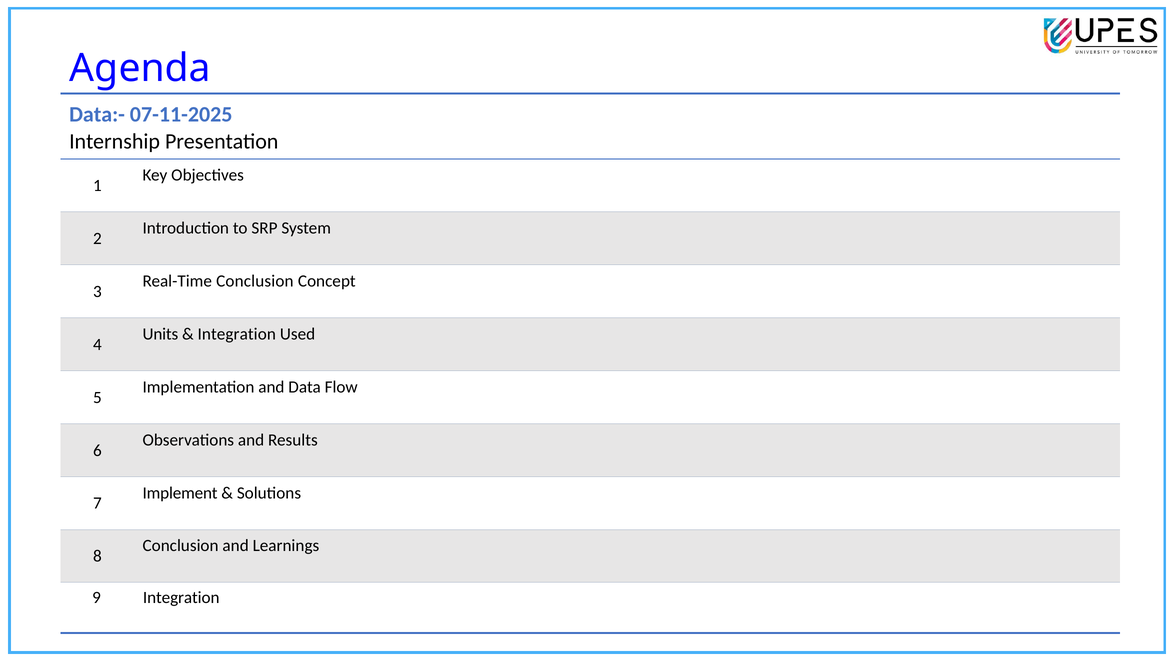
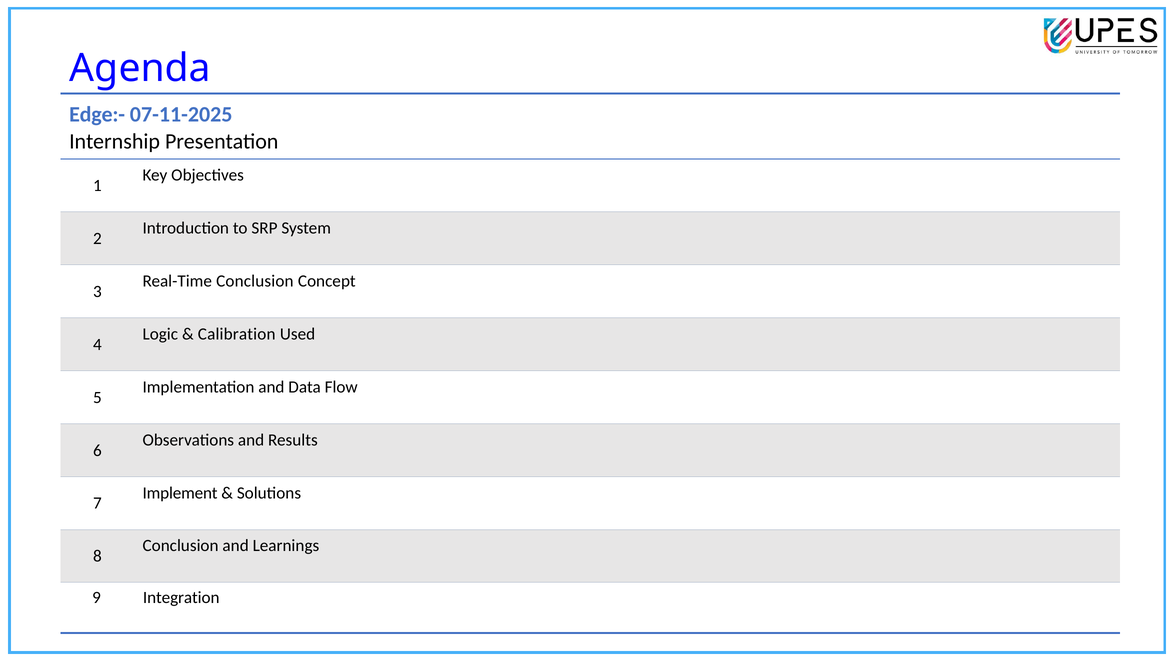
Data:-: Data:- -> Edge:-
Units: Units -> Logic
Integration at (237, 334): Integration -> Calibration
